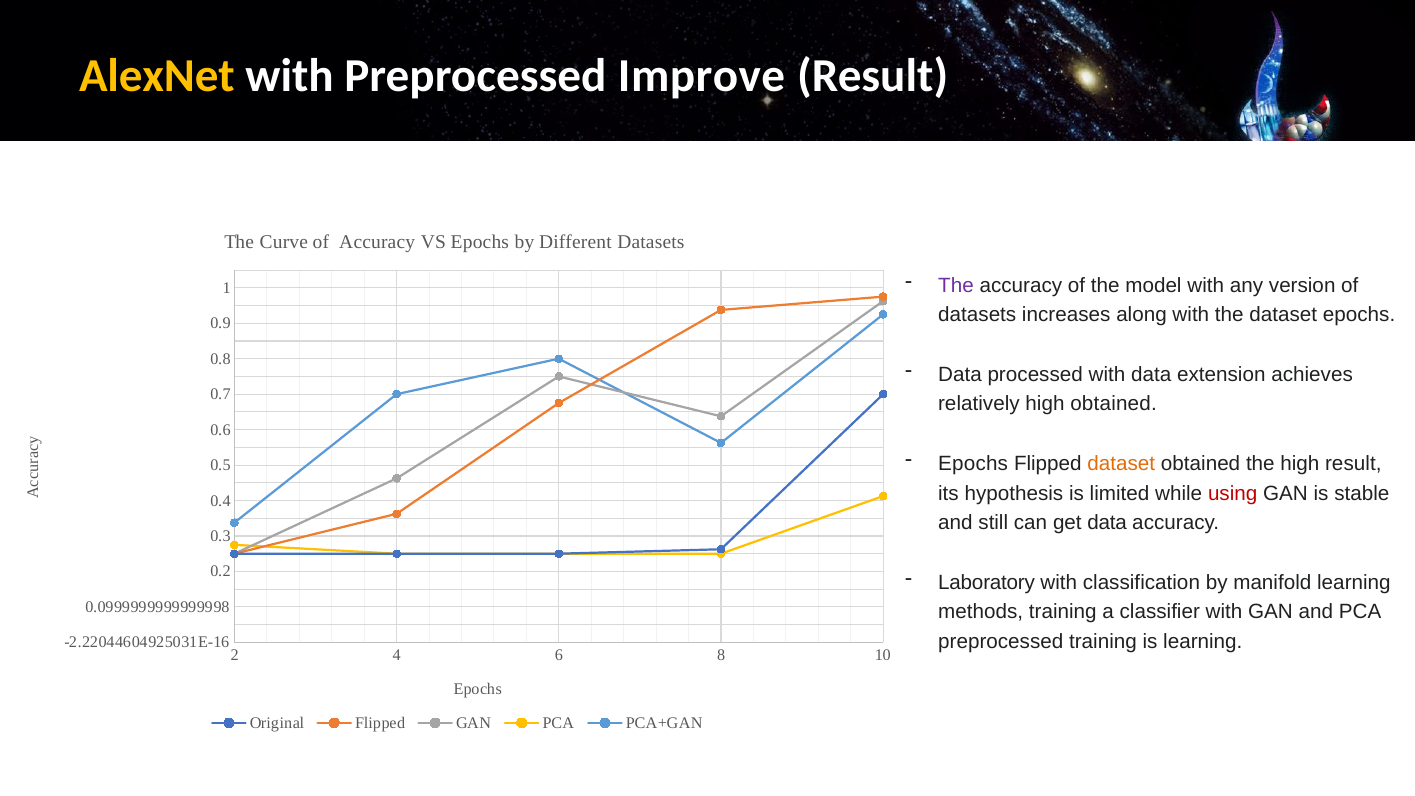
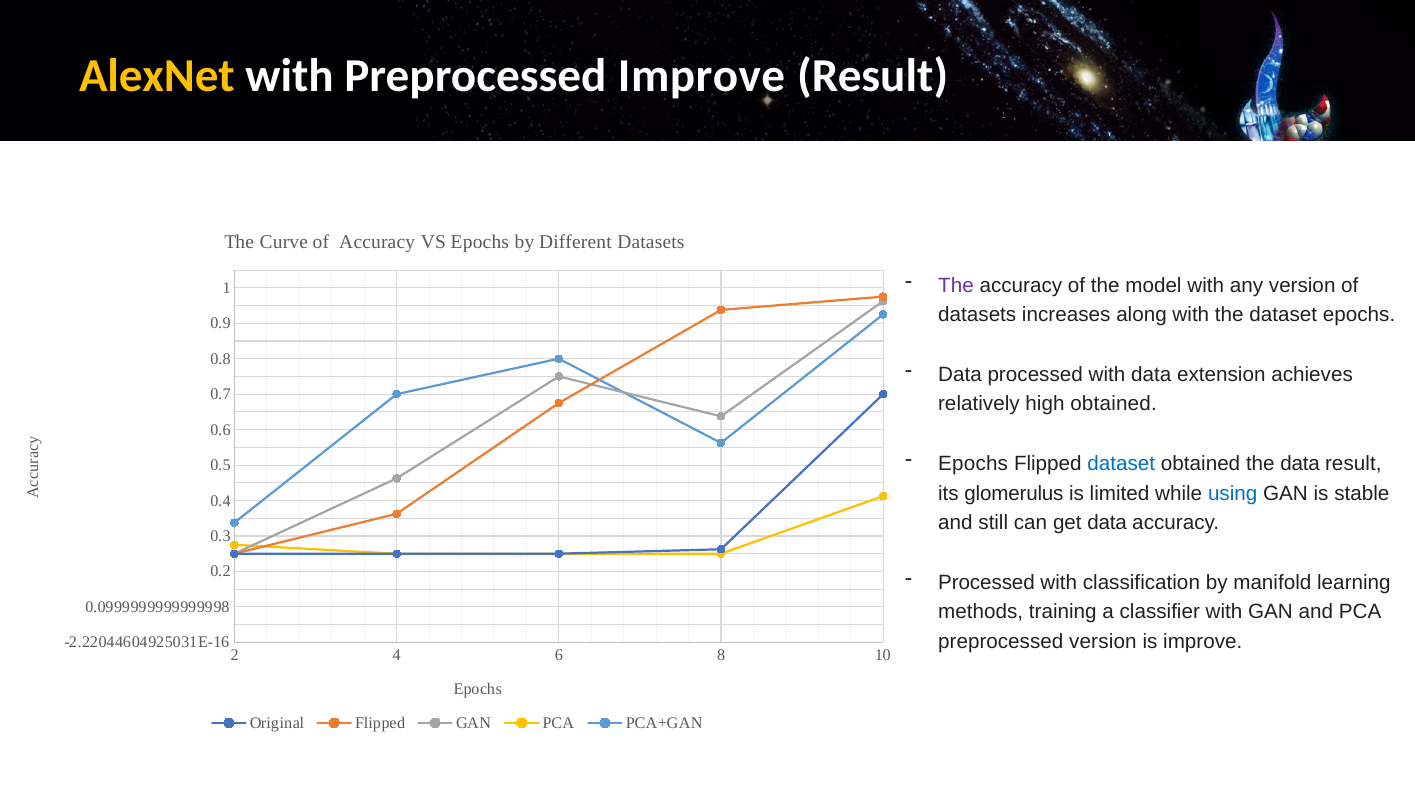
dataset at (1121, 463) colour: orange -> blue
the high: high -> data
hypothesis: hypothesis -> glomerulus
using colour: red -> blue
Laboratory at (987, 582): Laboratory -> Processed
preprocessed training: training -> version
is learning: learning -> improve
